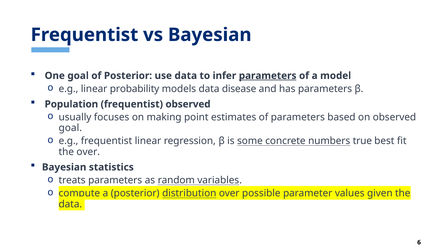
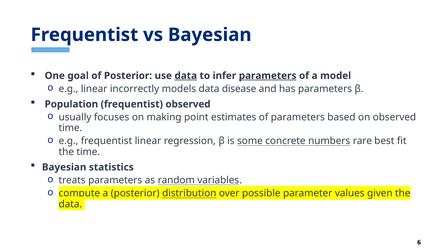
data at (186, 76) underline: none -> present
probability: probability -> incorrectly
goal at (70, 128): goal -> time
true: true -> rare
the over: over -> time
